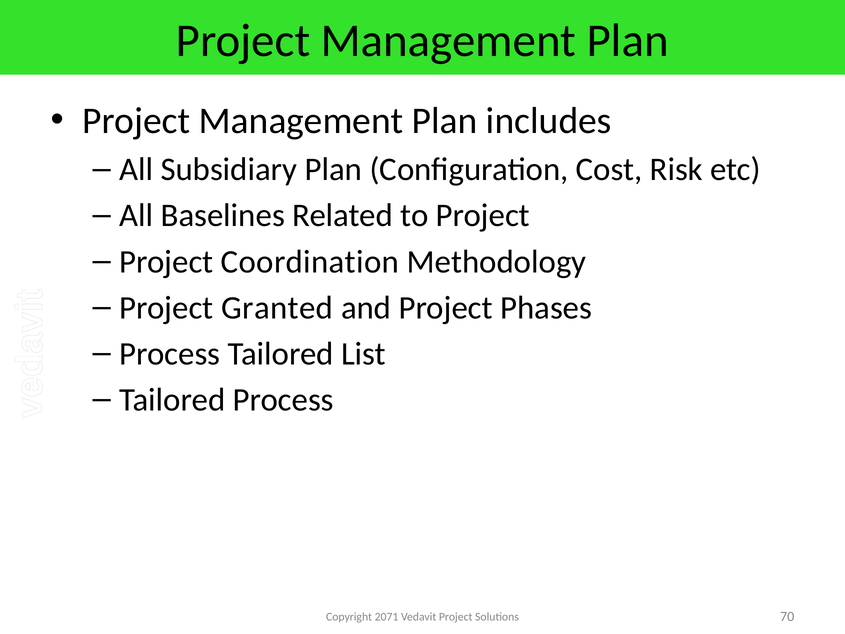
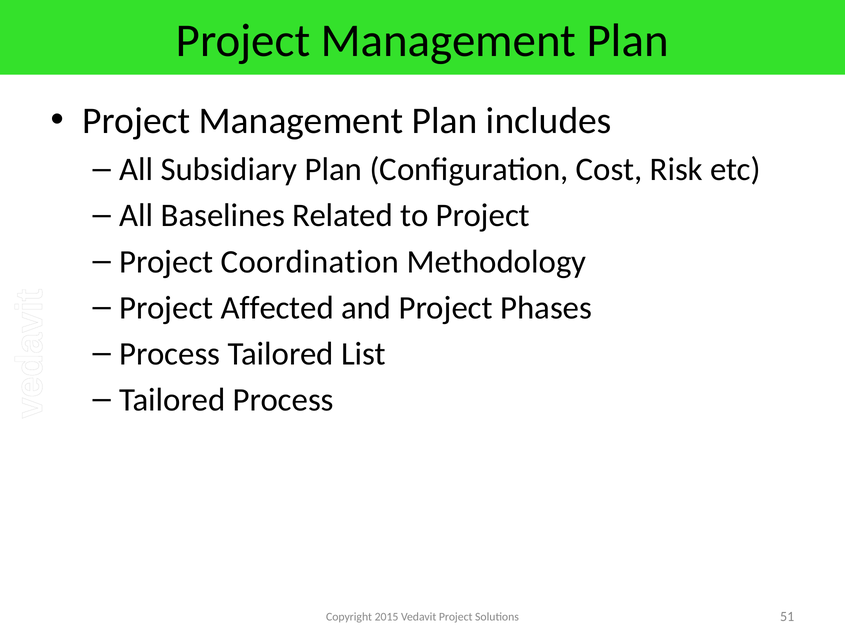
Granted: Granted -> Affected
2071: 2071 -> 2015
70: 70 -> 51
